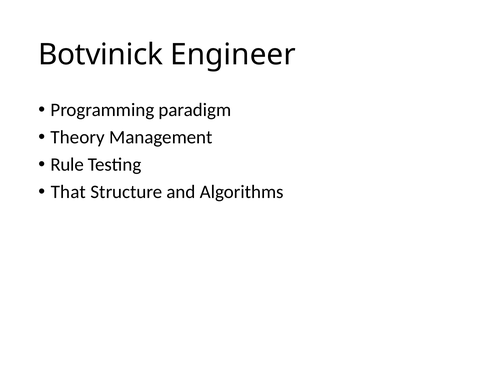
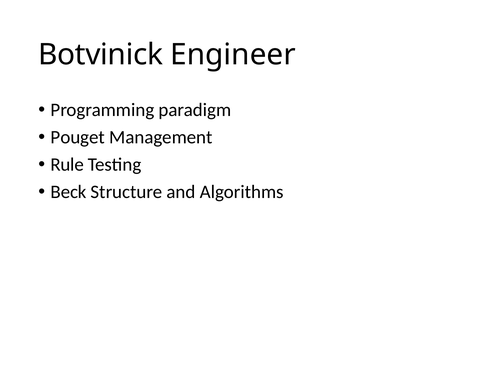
Theory: Theory -> Pouget
That: That -> Beck
